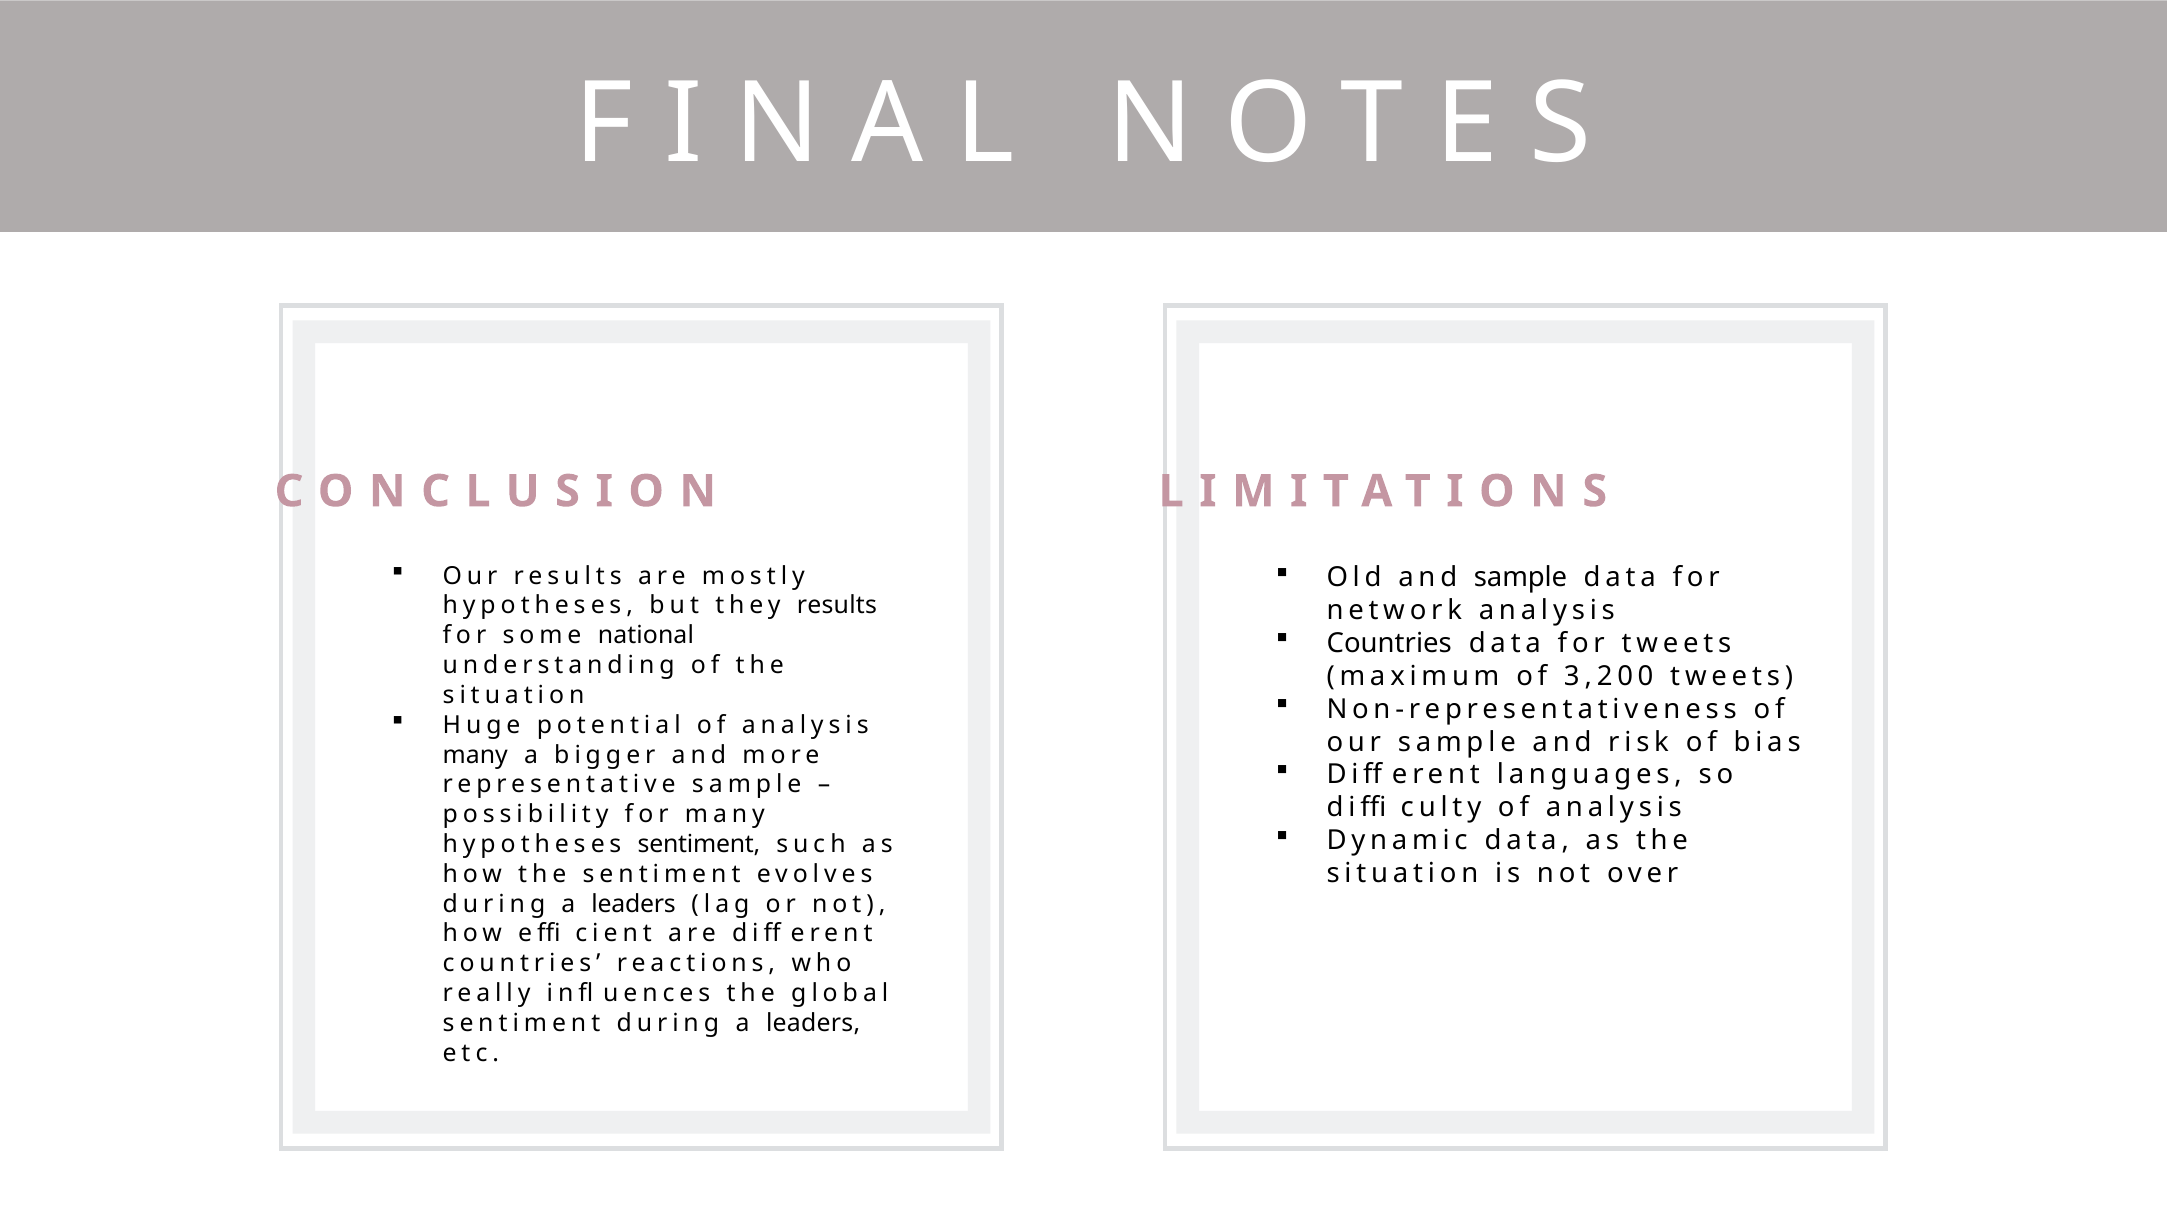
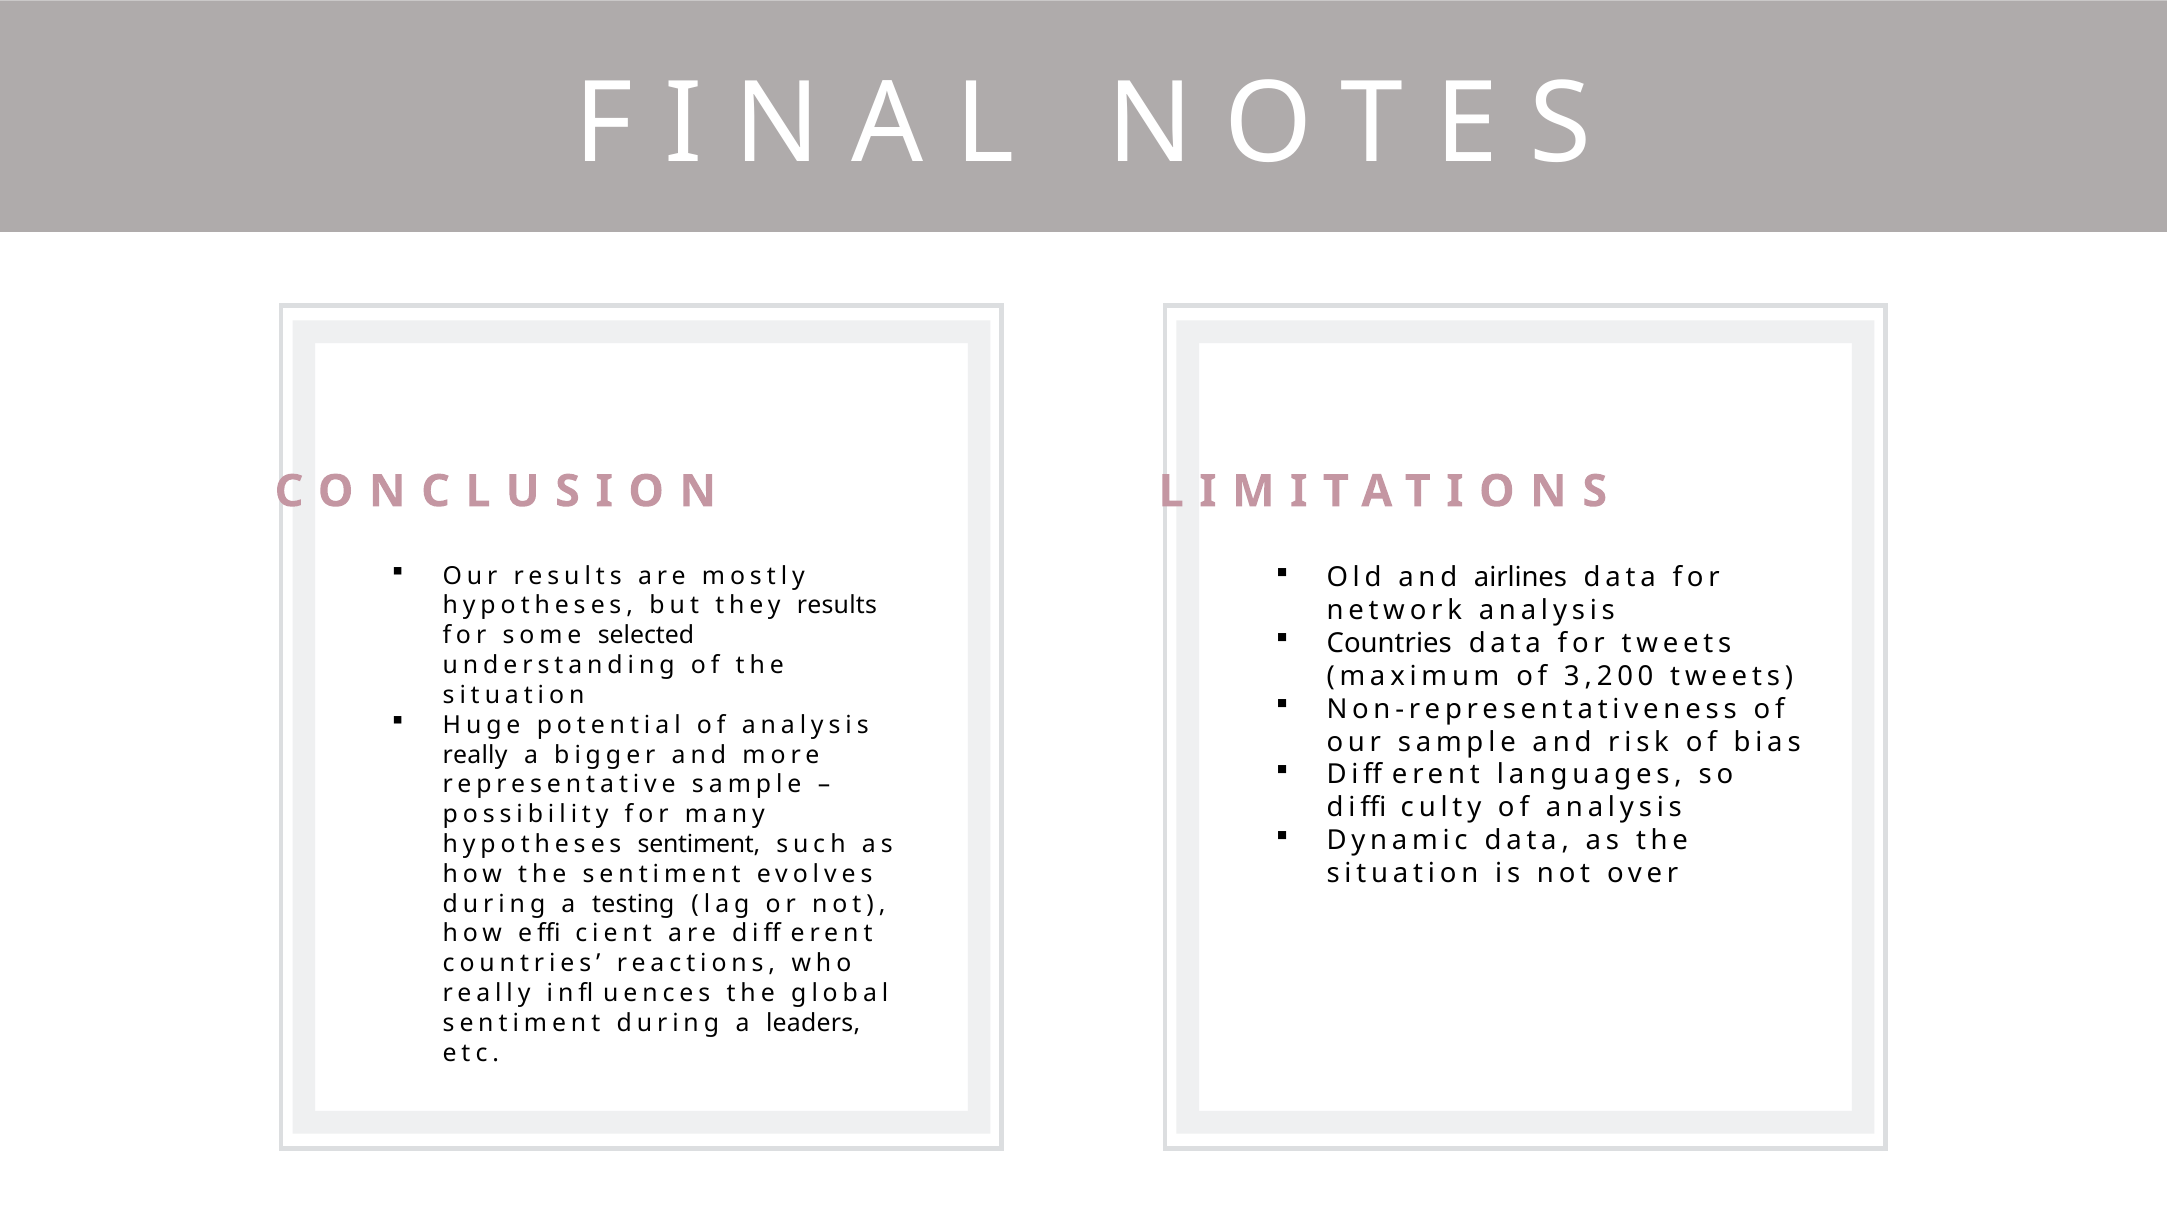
and sample: sample -> airlines
national: national -> selected
many at (475, 755): many -> really
leaders at (634, 904): leaders -> testing
